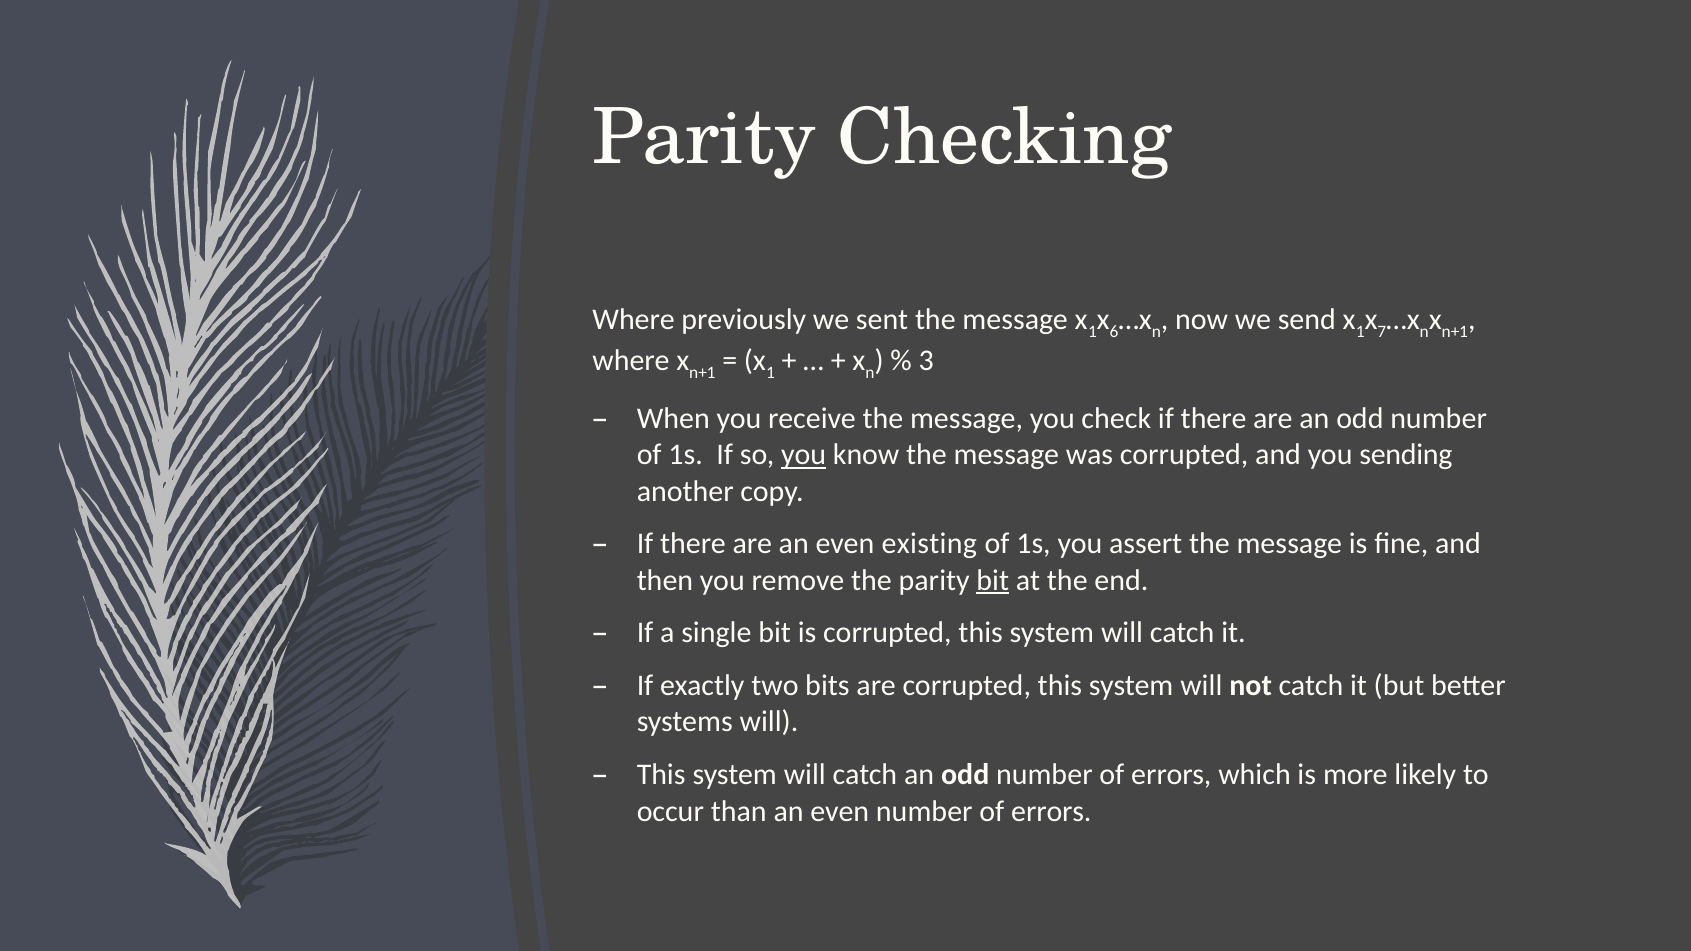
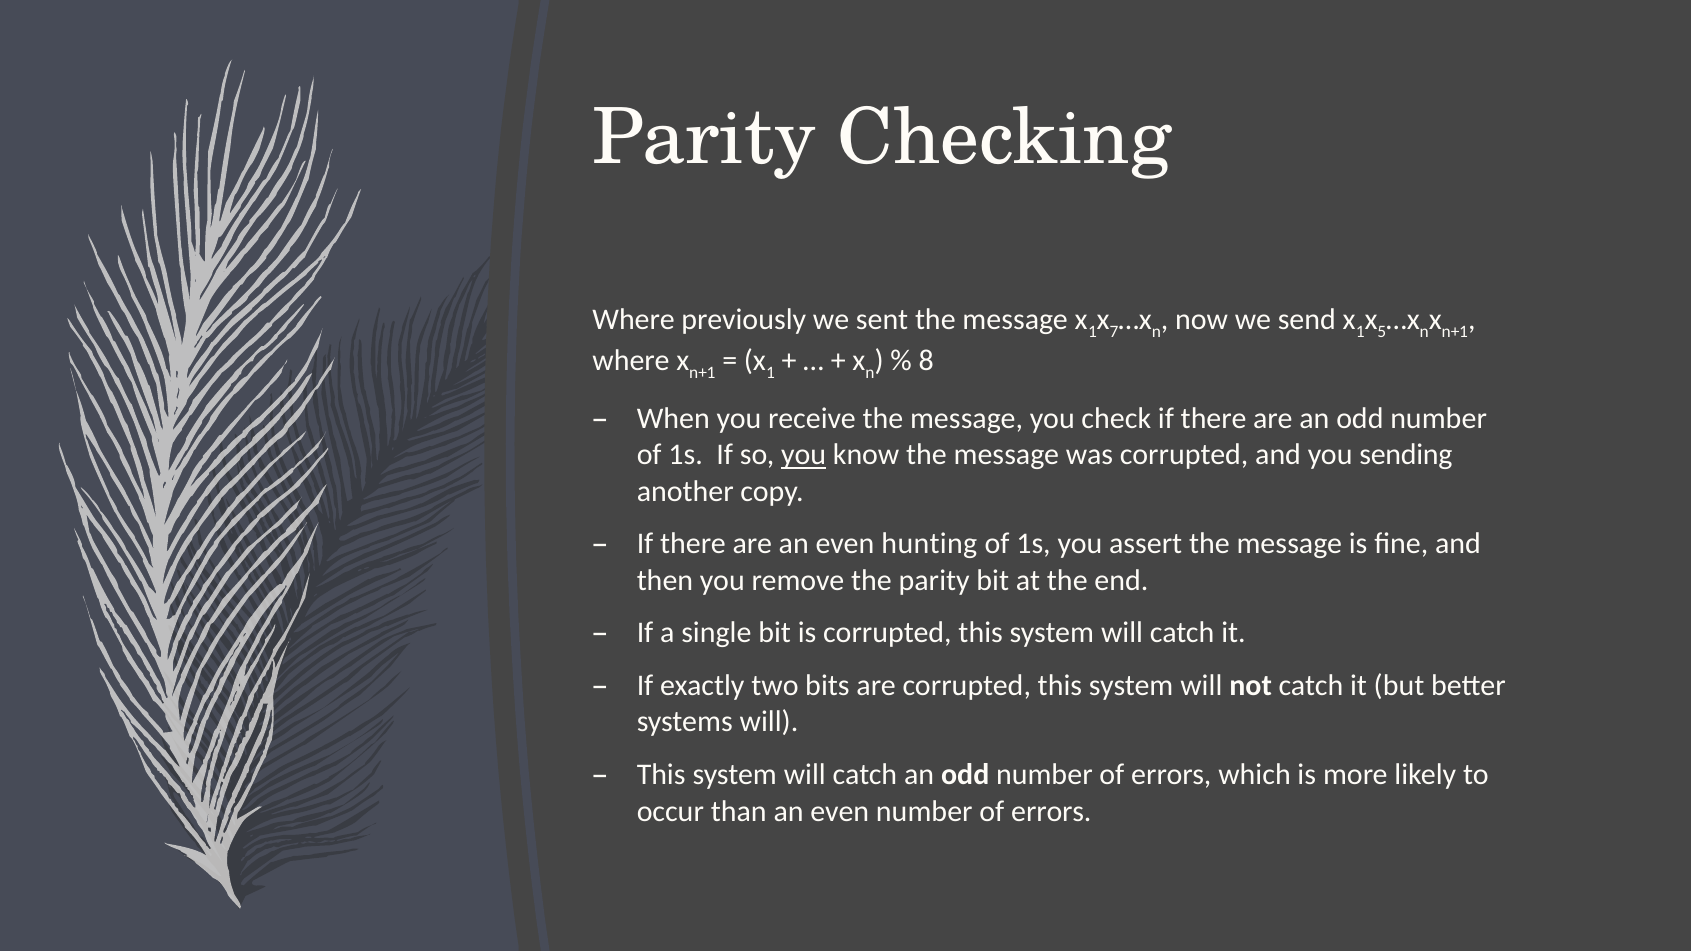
6: 6 -> 7
7: 7 -> 5
3: 3 -> 8
existing: existing -> hunting
bit at (993, 580) underline: present -> none
